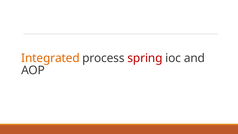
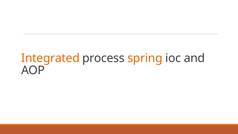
spring colour: red -> orange
